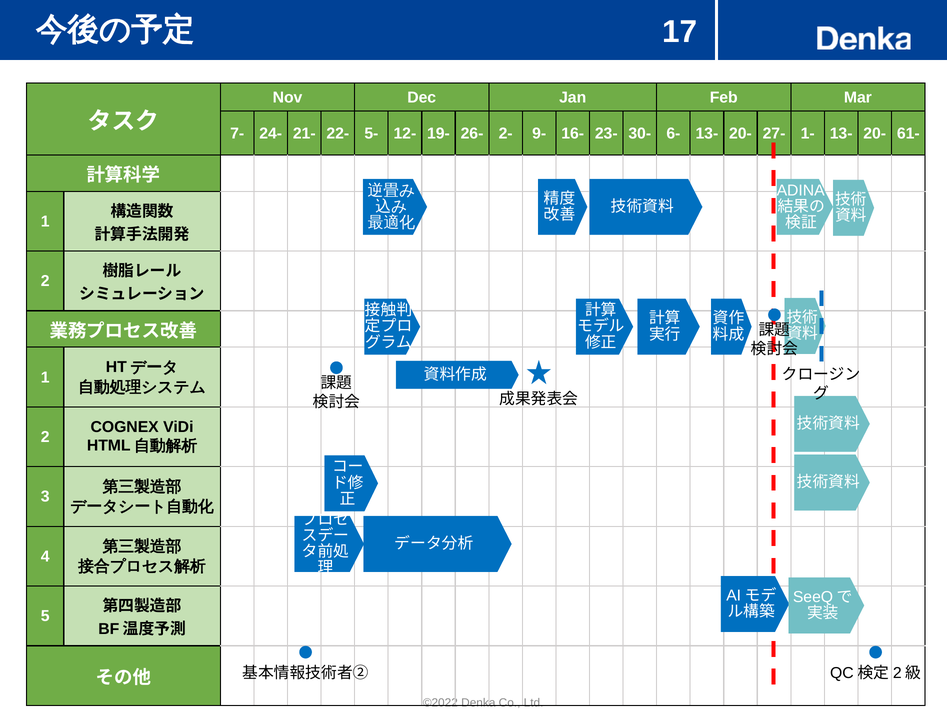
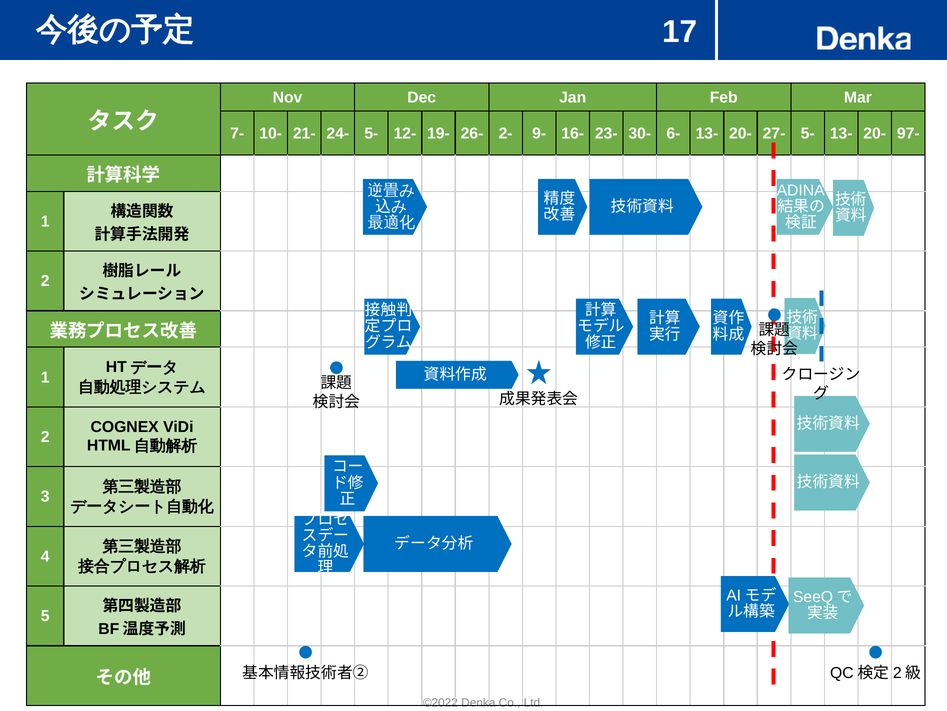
24-: 24- -> 10-
22-: 22- -> 24-
27- 1-: 1- -> 5-
61-: 61- -> 97-
